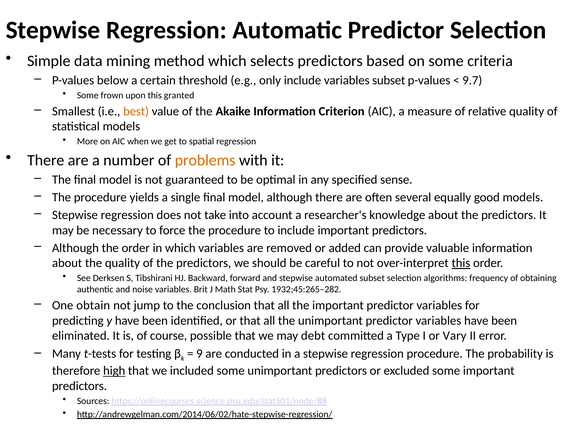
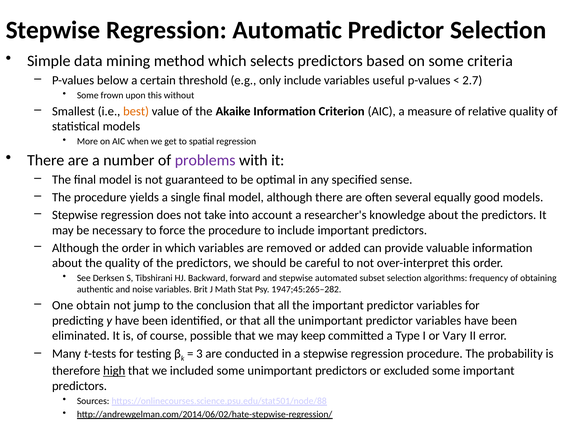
variables subset: subset -> useful
9.7: 9.7 -> 2.7
granted: granted -> without
problems colour: orange -> purple
this at (461, 263) underline: present -> none
1932;45:265–282: 1932;45:265–282 -> 1947;45:265–282
debt: debt -> keep
9: 9 -> 3
